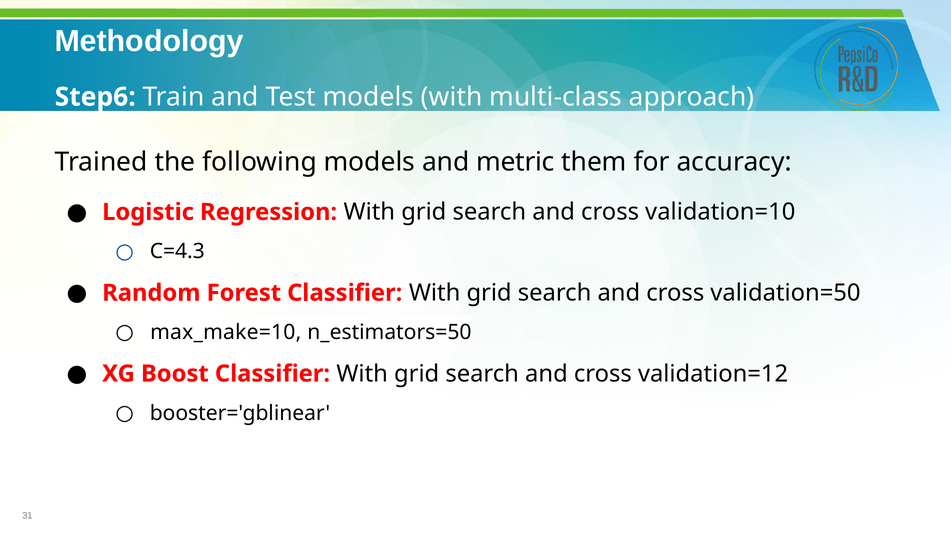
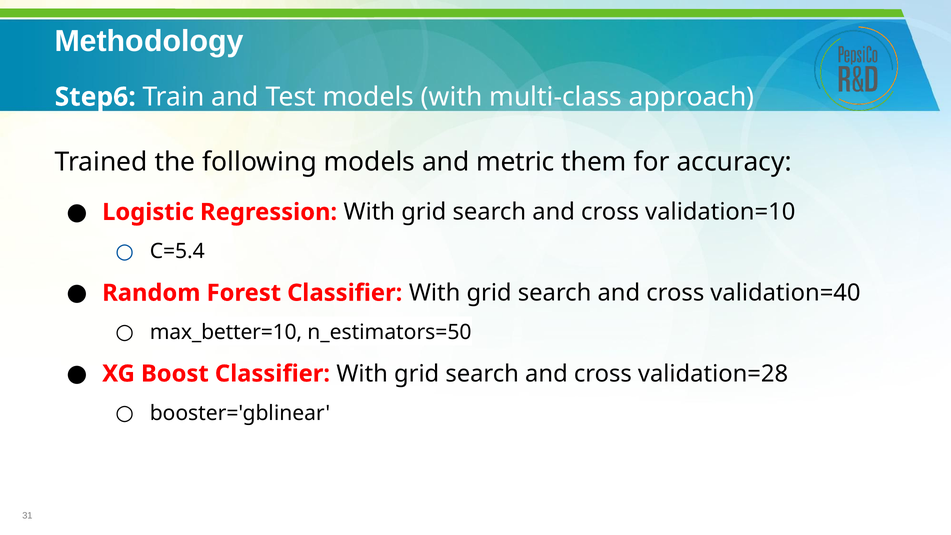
C=4.3: C=4.3 -> C=5.4
validation=50: validation=50 -> validation=40
max_make=10: max_make=10 -> max_better=10
validation=12: validation=12 -> validation=28
